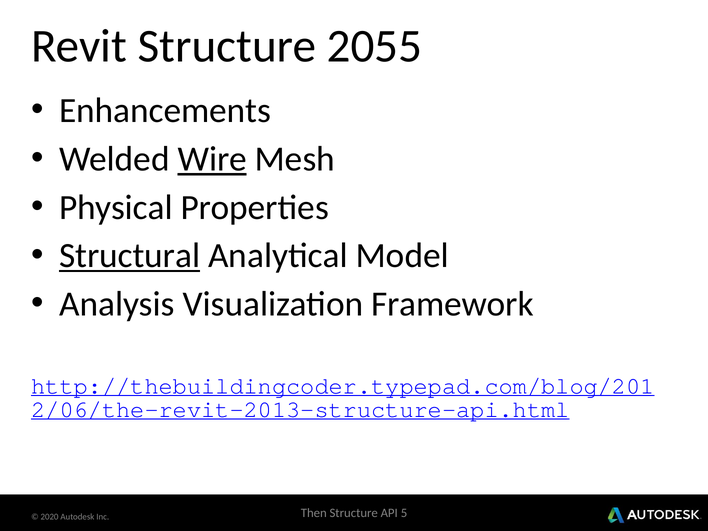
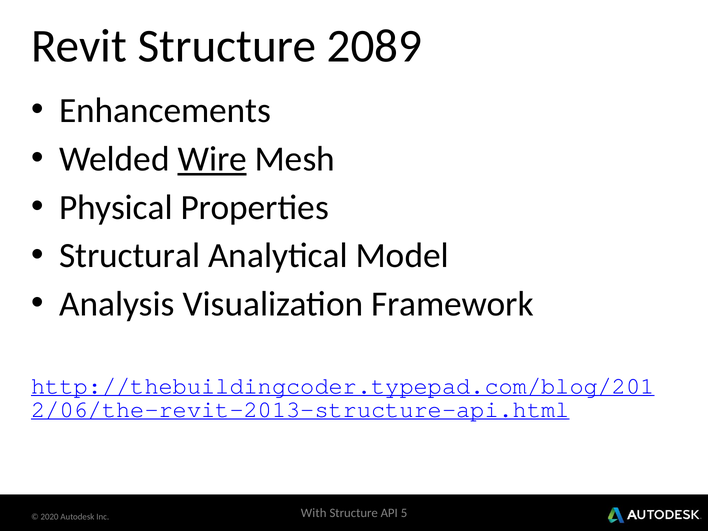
2055: 2055 -> 2089
Structural underline: present -> none
Then: Then -> With
